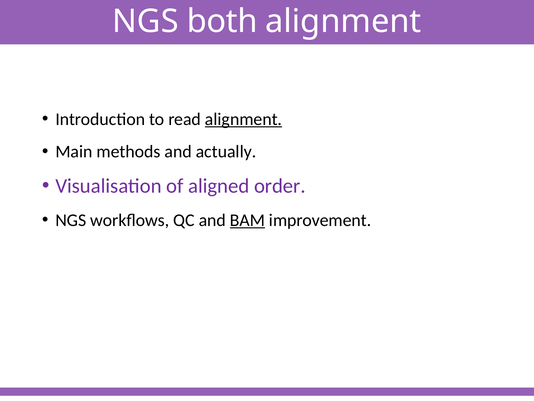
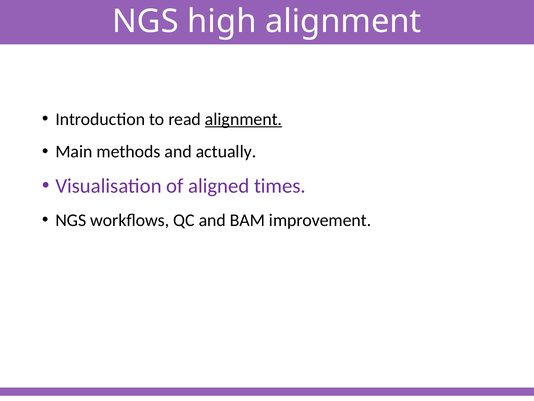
both: both -> high
order: order -> times
BAM underline: present -> none
